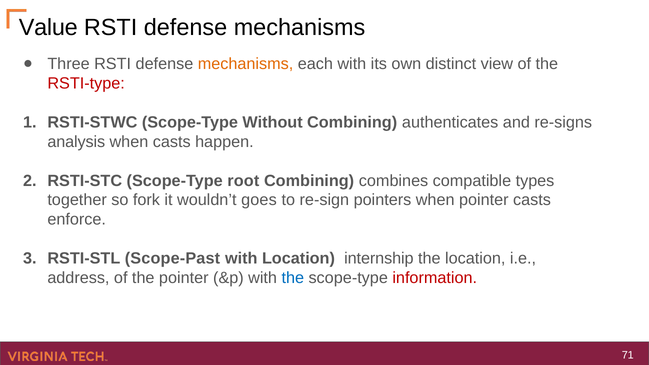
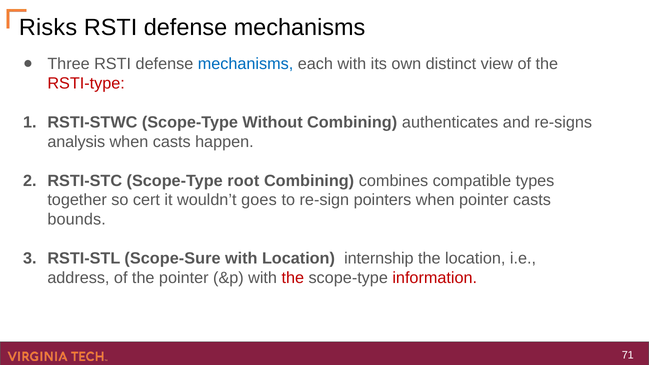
Value: Value -> Risks
mechanisms at (246, 64) colour: orange -> blue
fork: fork -> cert
enforce: enforce -> bounds
Scope-Past: Scope-Past -> Scope-Sure
the at (293, 278) colour: blue -> red
